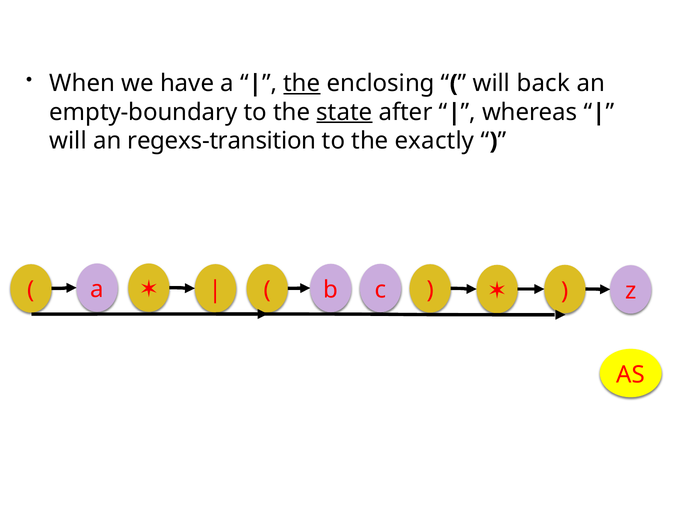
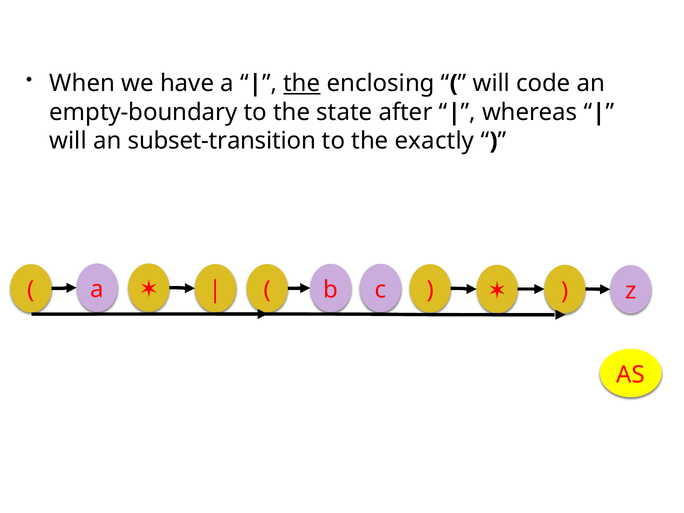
back: back -> code
state underline: present -> none
regexs-transition: regexs-transition -> subset-transition
